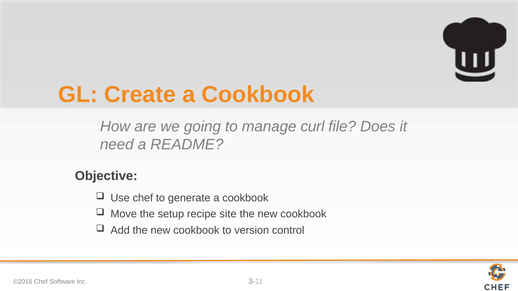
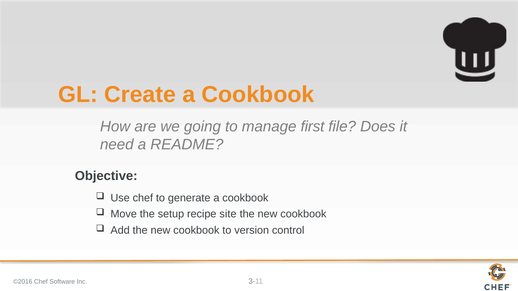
curl: curl -> first
